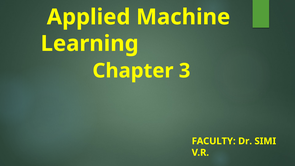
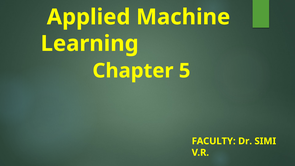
3: 3 -> 5
